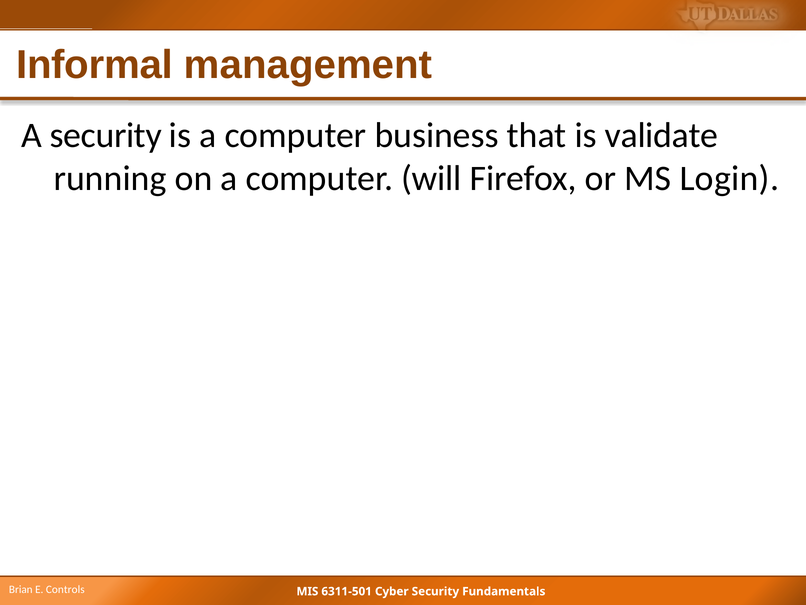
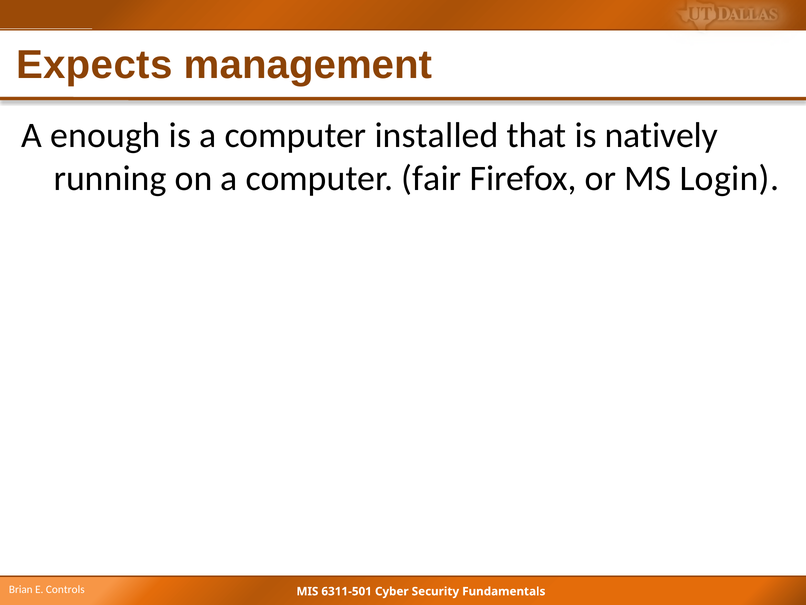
Informal: Informal -> Expects
A security: security -> enough
business: business -> installed
validate: validate -> natively
will: will -> fair
